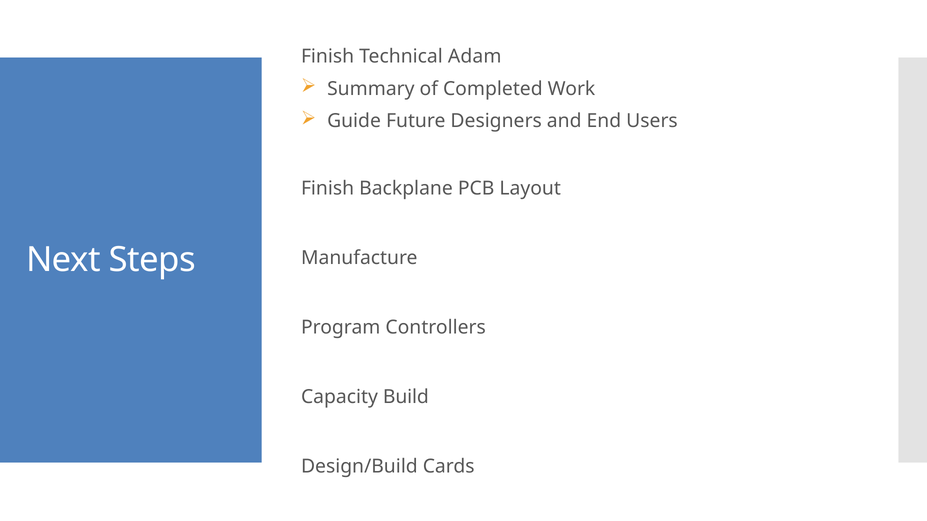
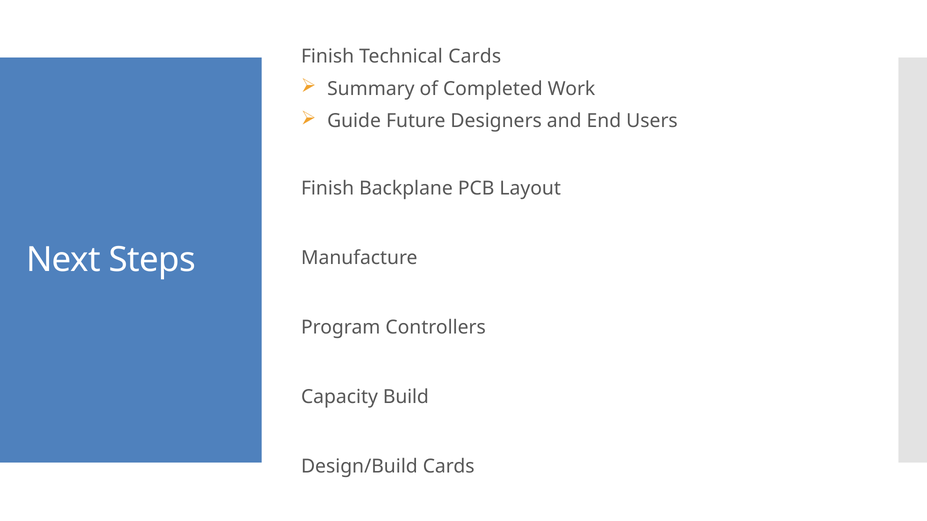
Technical Adam: Adam -> Cards
